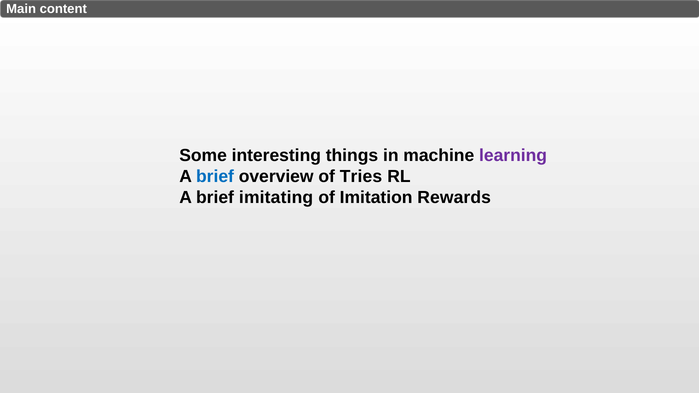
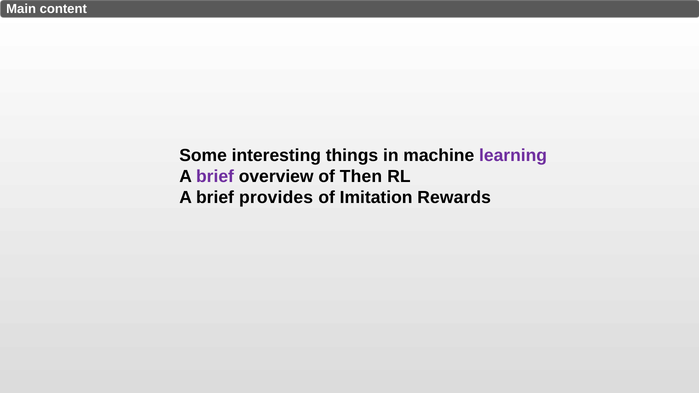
brief at (215, 176) colour: blue -> purple
Tries: Tries -> Then
imitating: imitating -> provides
